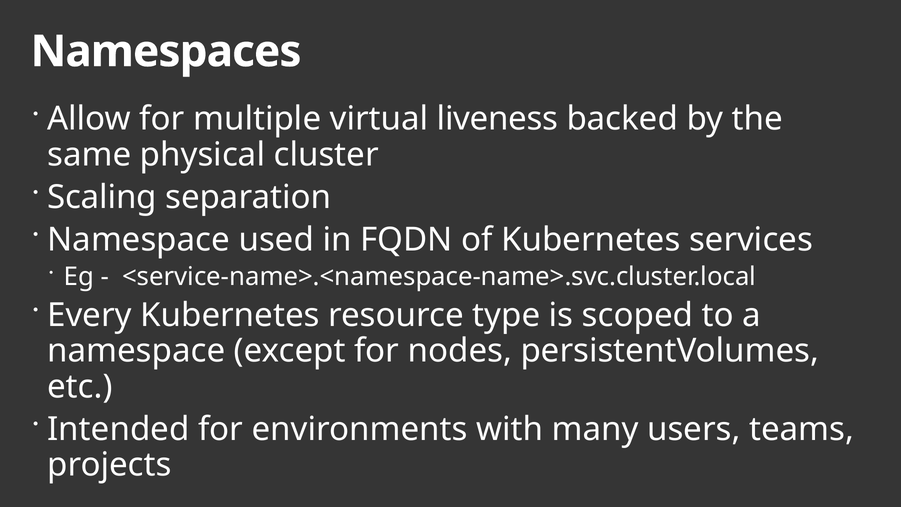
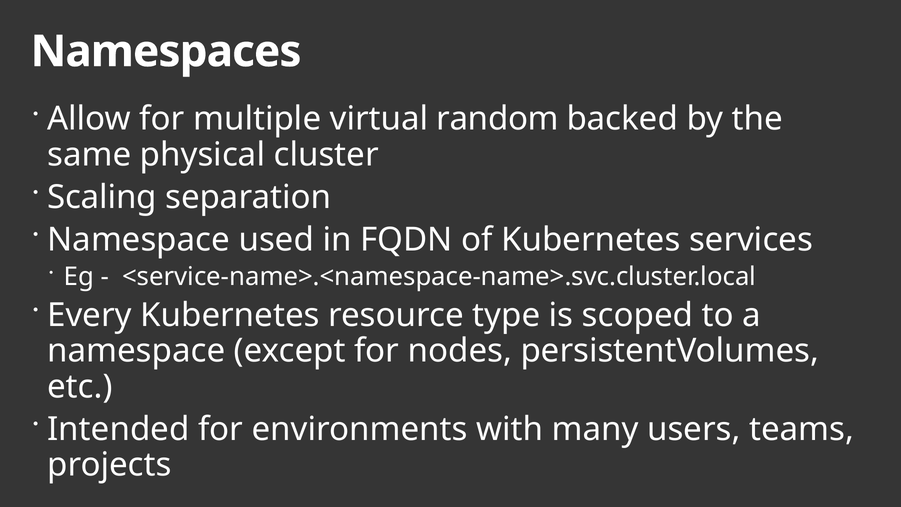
liveness: liveness -> random
